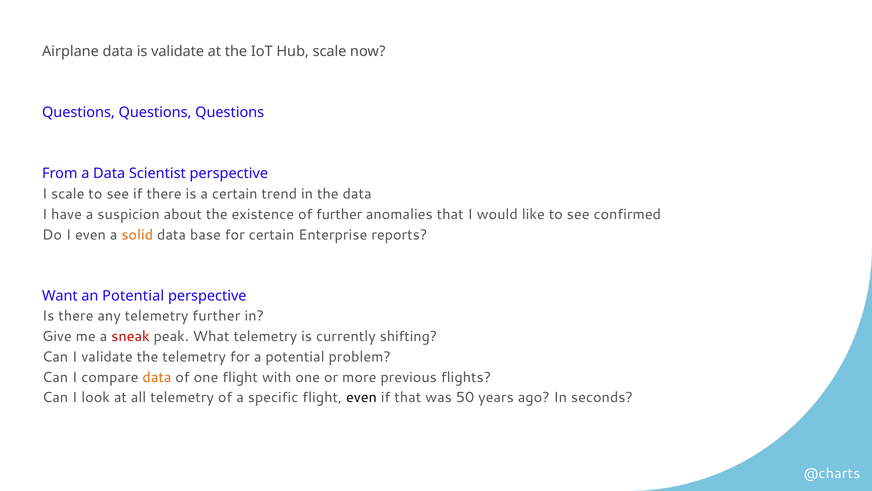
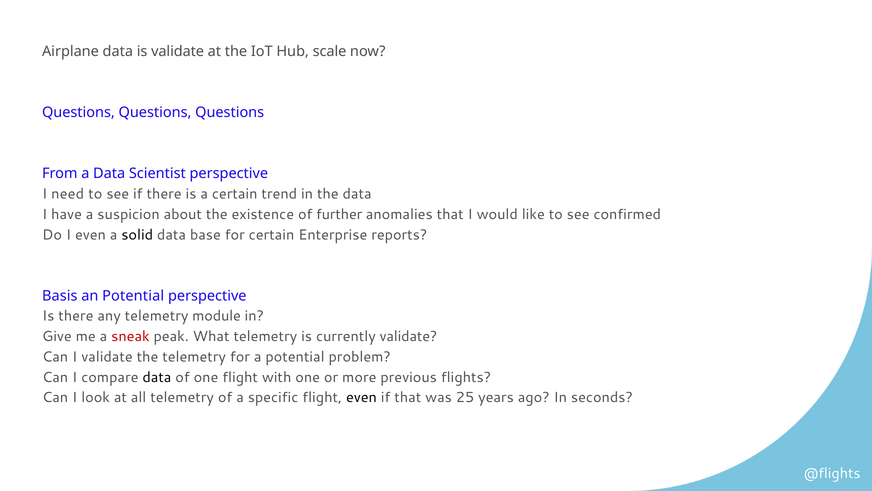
I scale: scale -> need
solid colour: orange -> black
Want: Want -> Basis
telemetry further: further -> module
currently shifting: shifting -> validate
data at (157, 377) colour: orange -> black
50: 50 -> 25
@charts: @charts -> @flights
